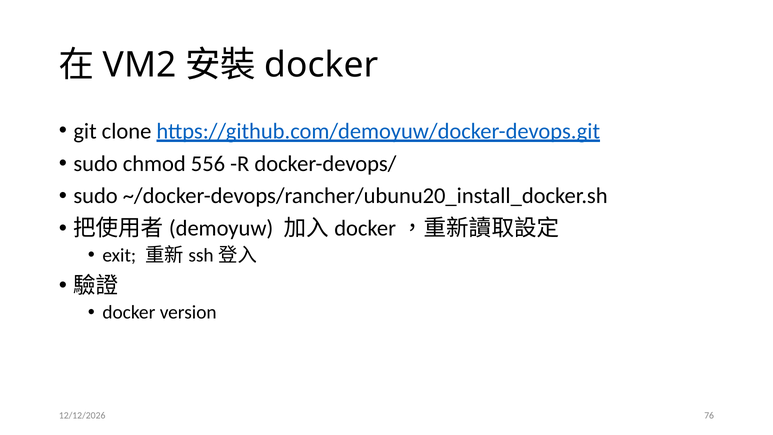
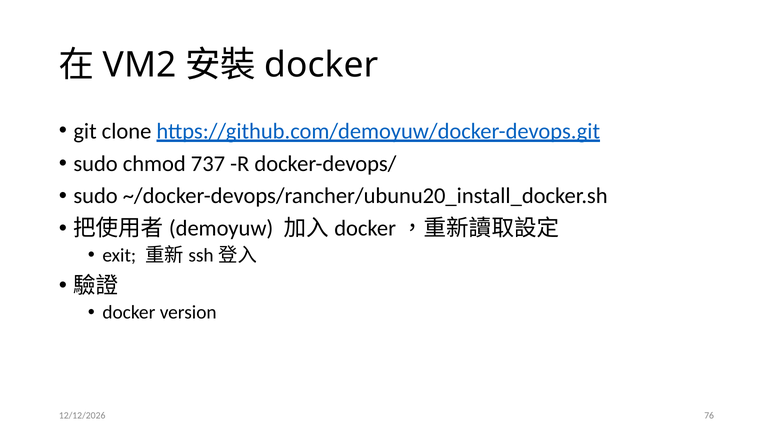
556: 556 -> 737
